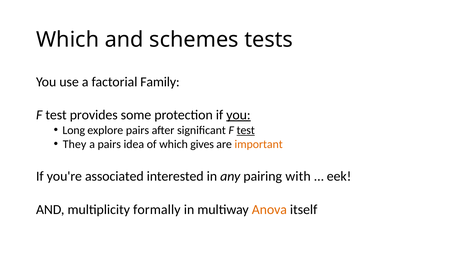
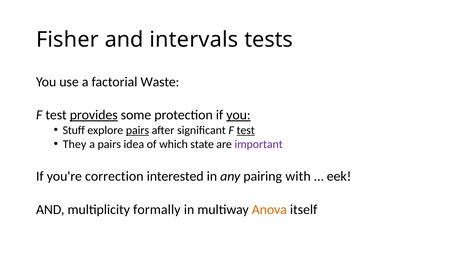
Which at (68, 40): Which -> Fisher
schemes: schemes -> intervals
Family: Family -> Waste
provides underline: none -> present
Long: Long -> Stuff
pairs at (137, 130) underline: none -> present
gives: gives -> state
important colour: orange -> purple
associated: associated -> correction
